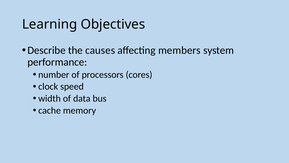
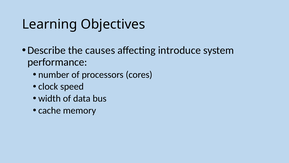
members: members -> introduce
